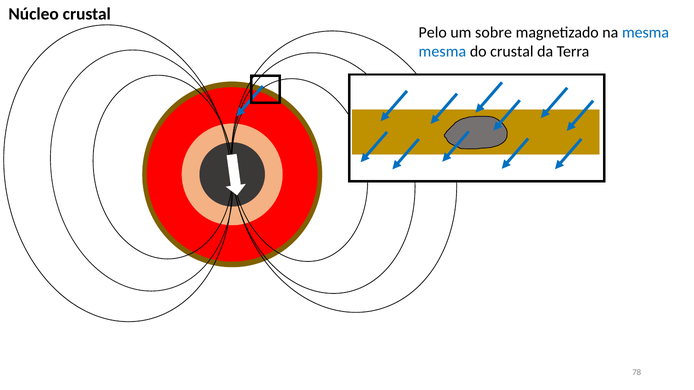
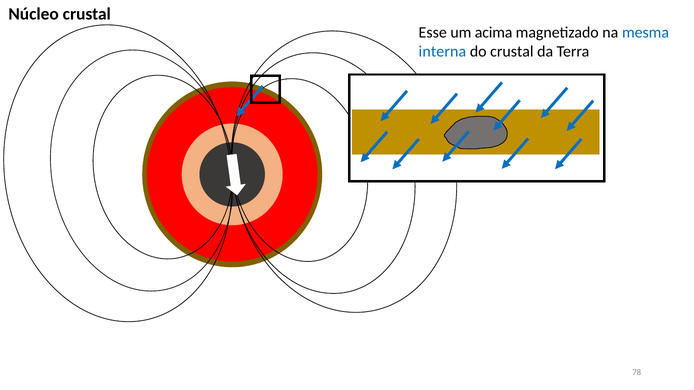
Pelo: Pelo -> Esse
sobre: sobre -> acima
mesma at (442, 52): mesma -> interna
